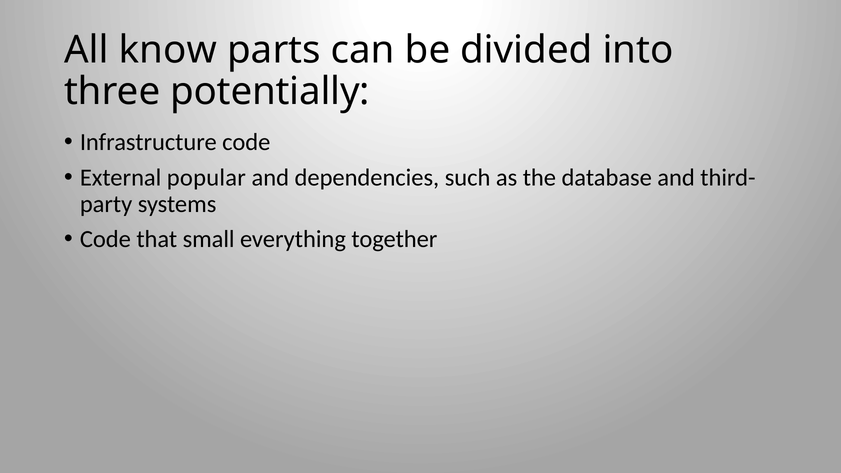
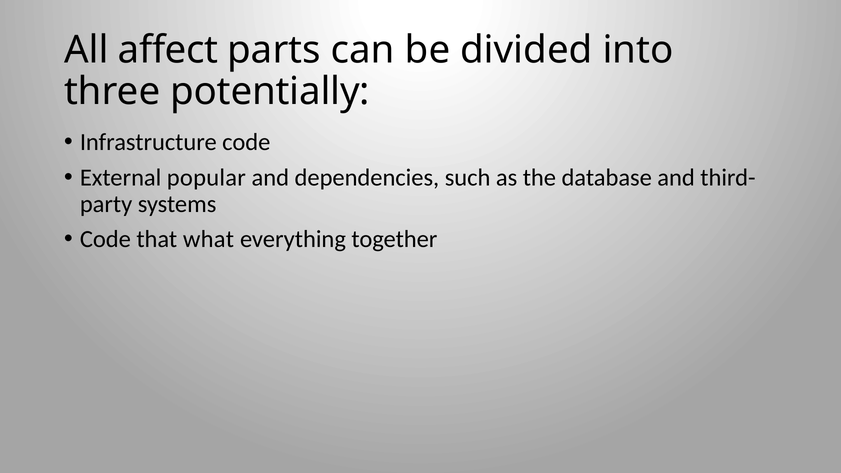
know: know -> affect
small: small -> what
